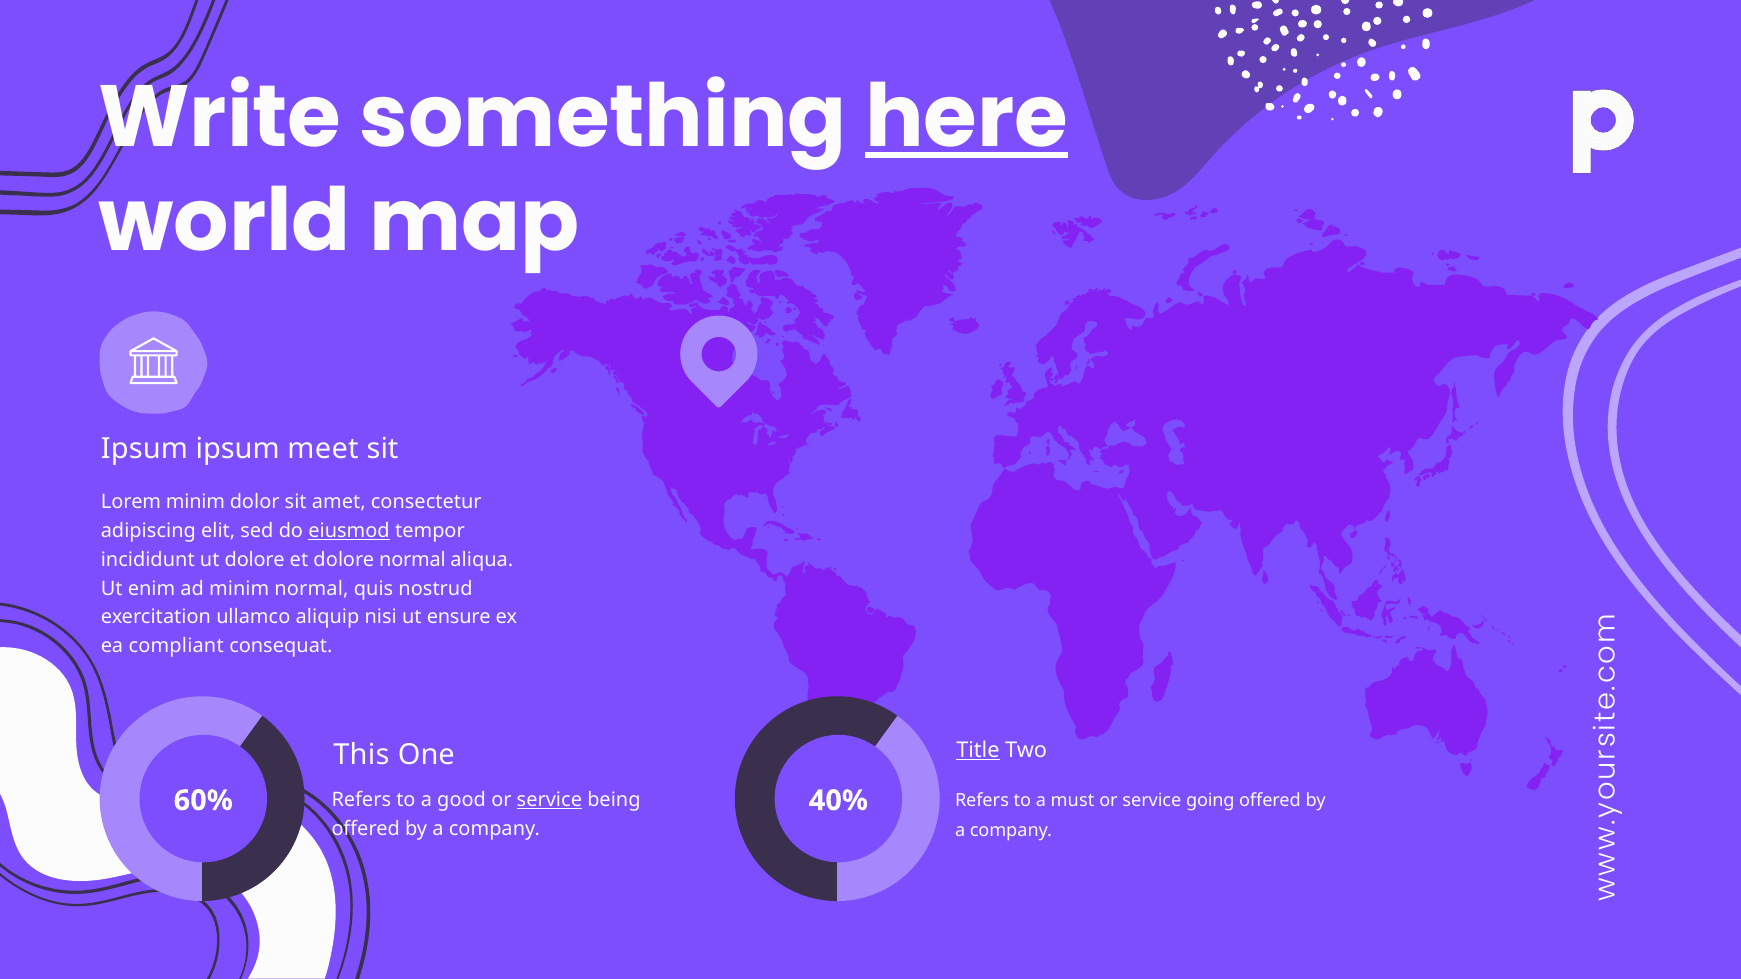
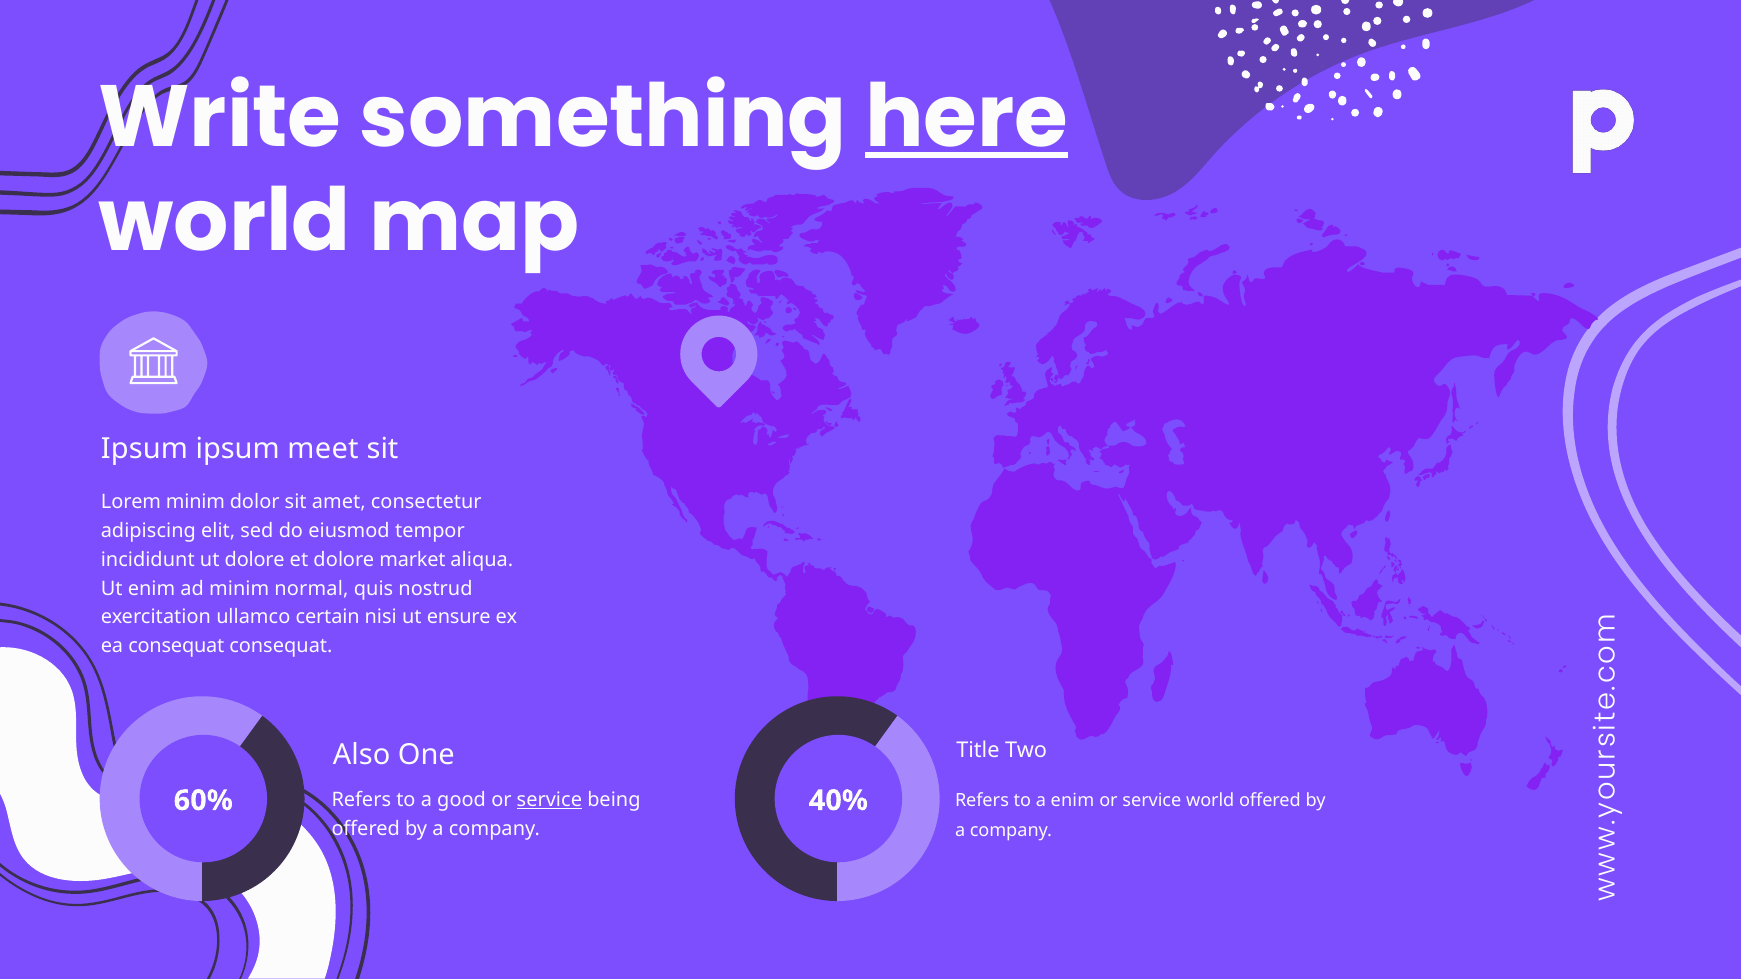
eiusmod underline: present -> none
dolore normal: normal -> market
aliquip: aliquip -> certain
ea compliant: compliant -> consequat
Title underline: present -> none
This: This -> Also
a must: must -> enim
service going: going -> world
